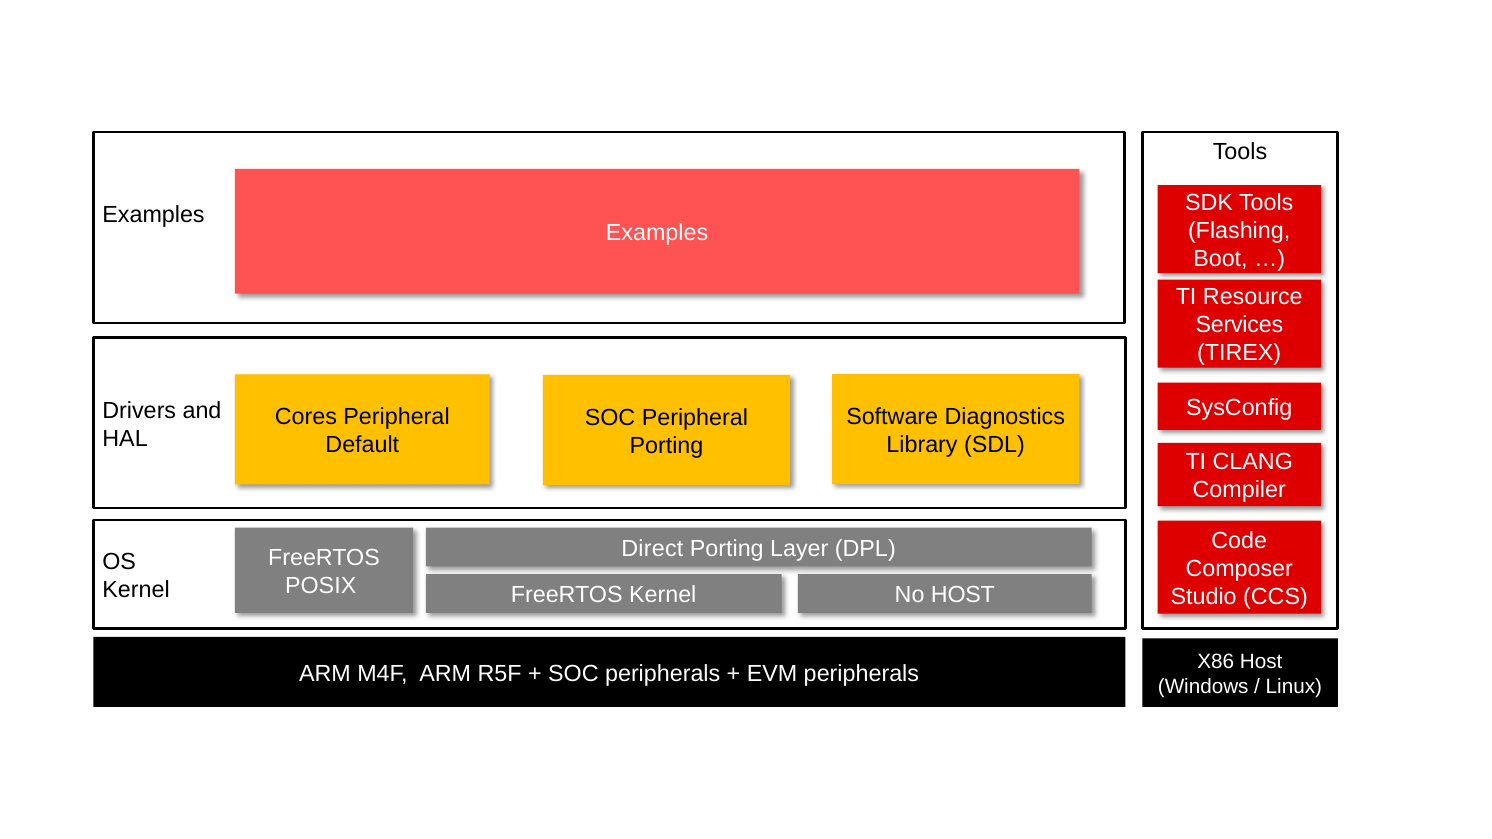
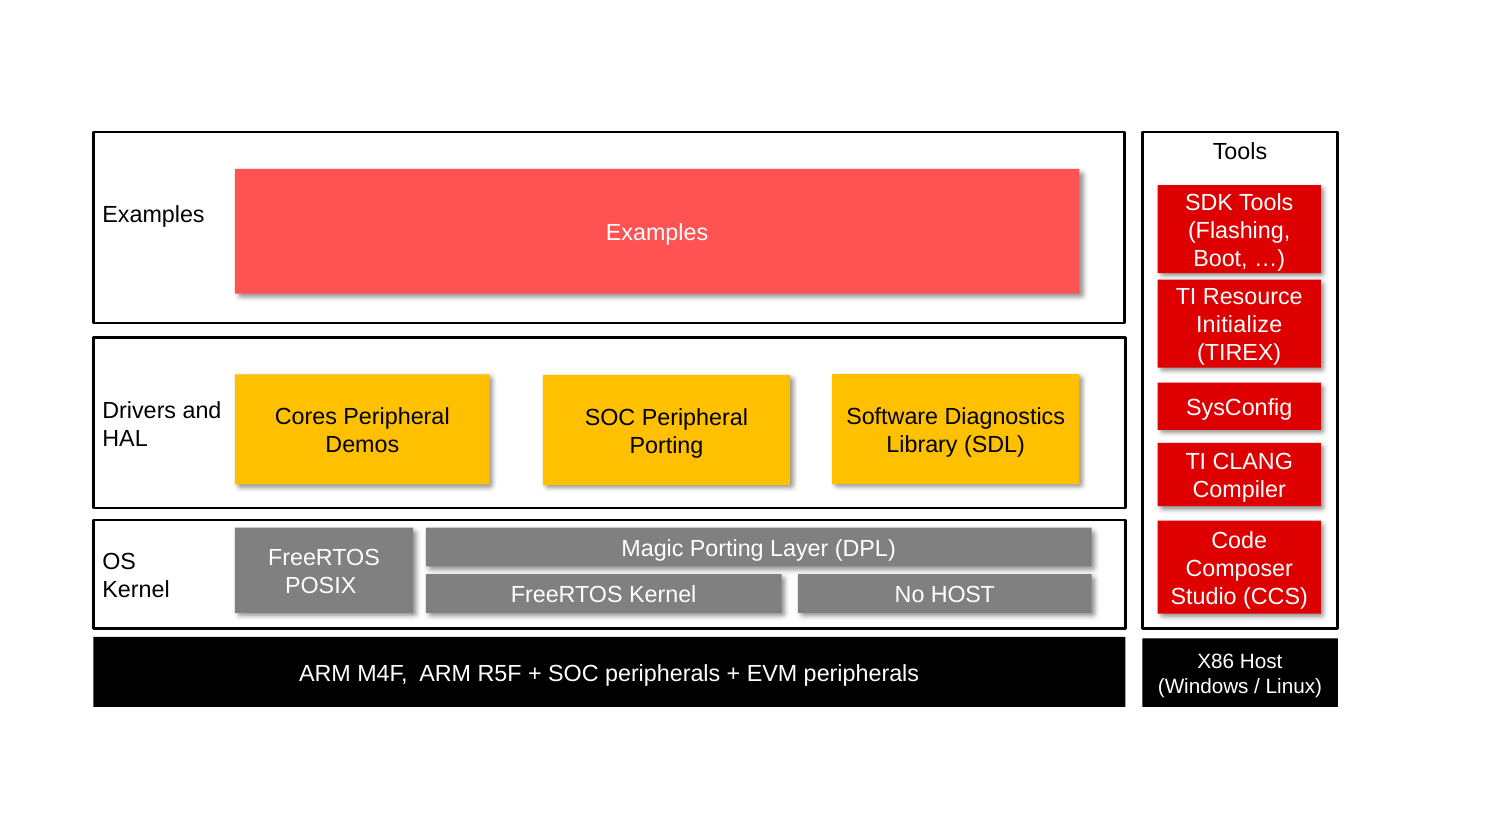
Services: Services -> Initialize
Default: Default -> Demos
Direct: Direct -> Magic
